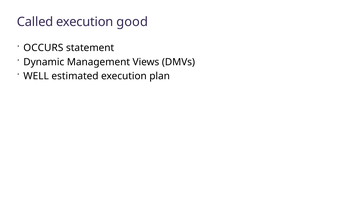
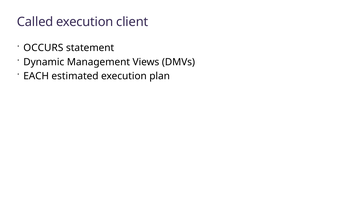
good: good -> client
WELL: WELL -> EACH
